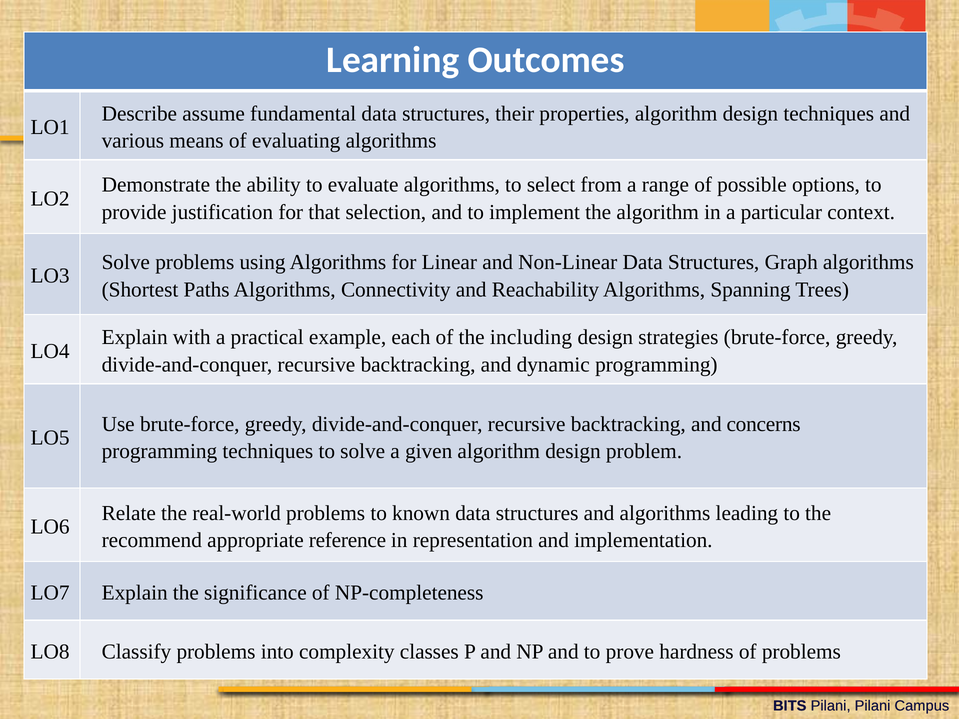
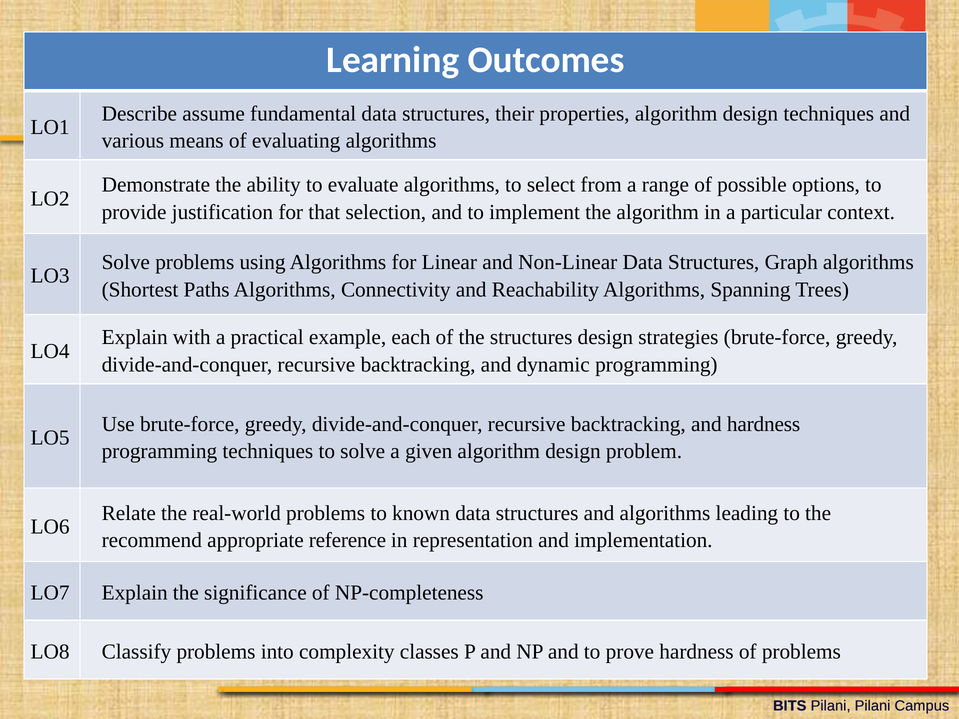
the including: including -> structures
and concerns: concerns -> hardness
